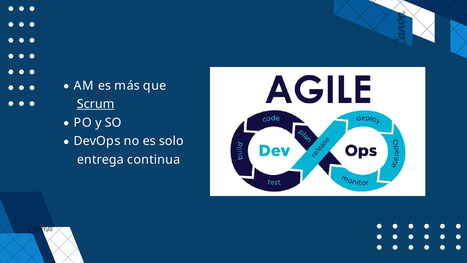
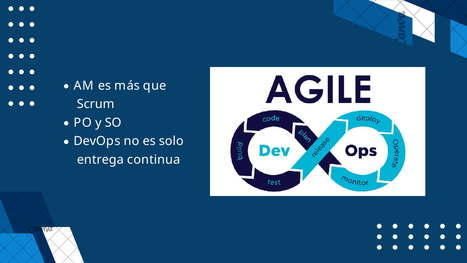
Scrum underline: present -> none
